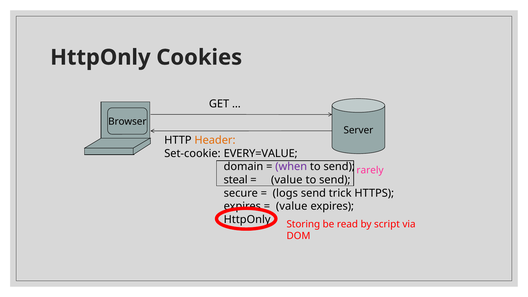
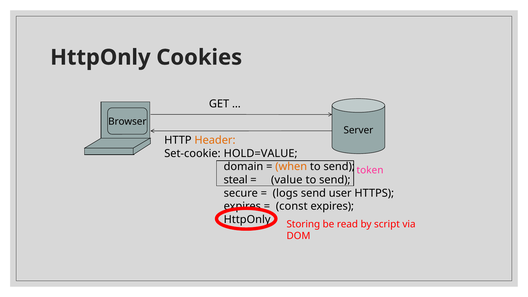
EVERY=VALUE: EVERY=VALUE -> HOLD=VALUE
when colour: purple -> orange
rarely: rarely -> token
trick: trick -> user
value at (292, 206): value -> const
